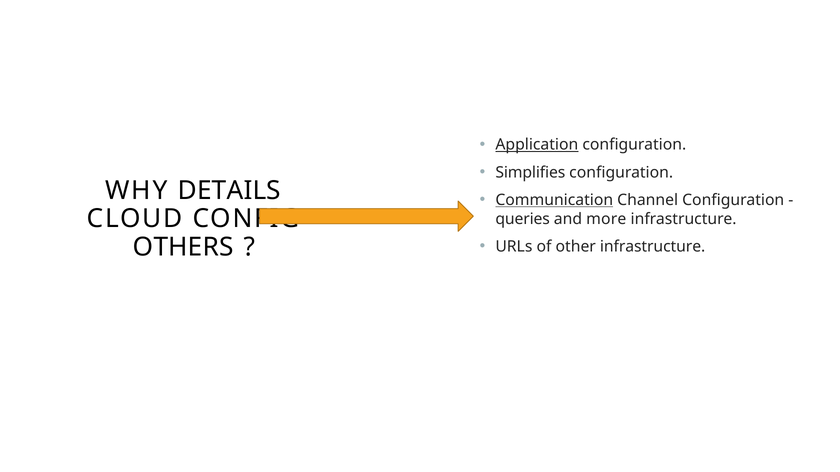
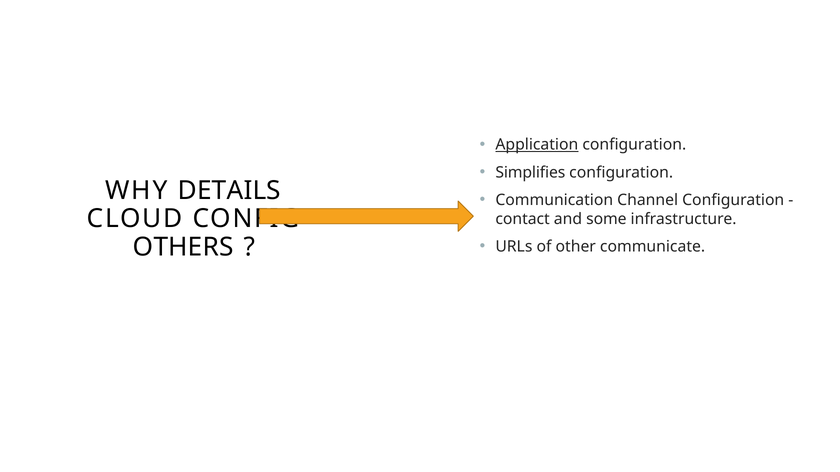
Communication underline: present -> none
queries: queries -> contact
more: more -> some
other infrastructure: infrastructure -> communicate
